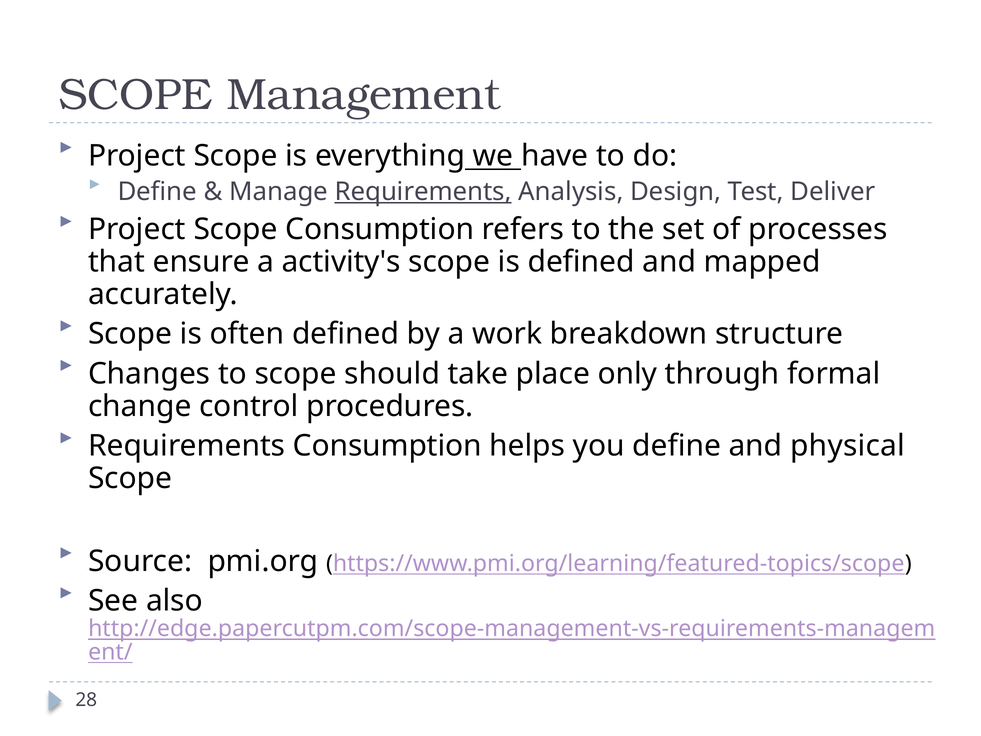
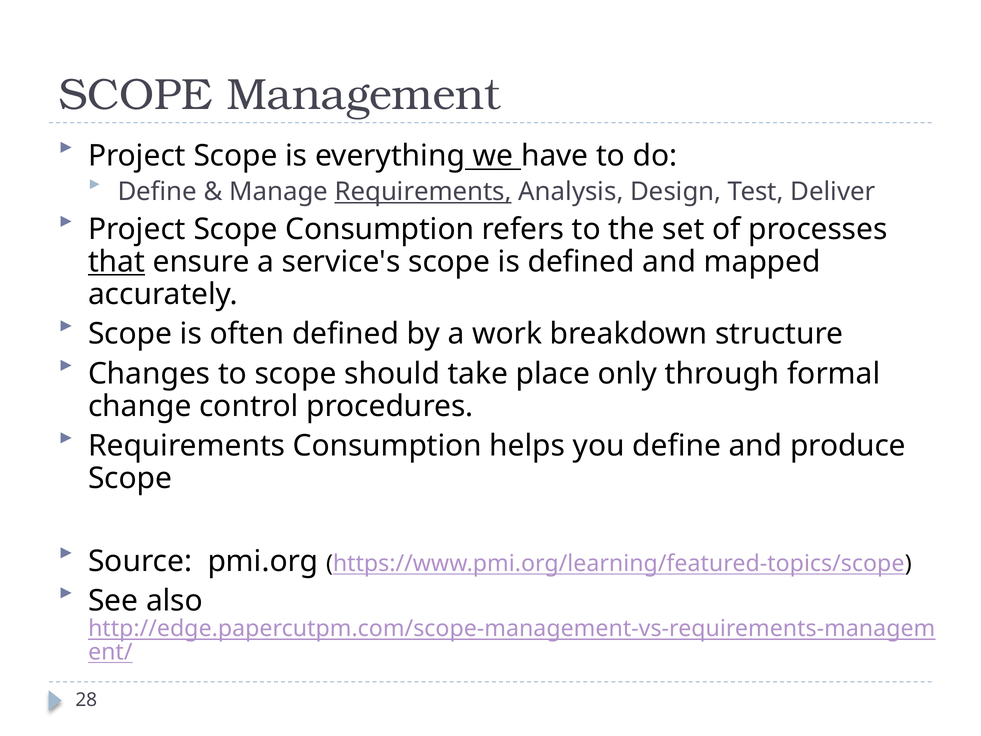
that underline: none -> present
activity's: activity's -> service's
physical: physical -> produce
